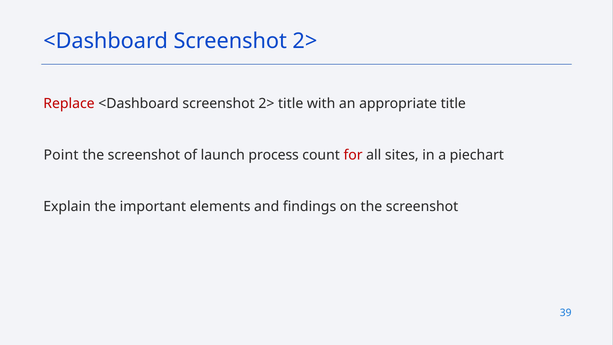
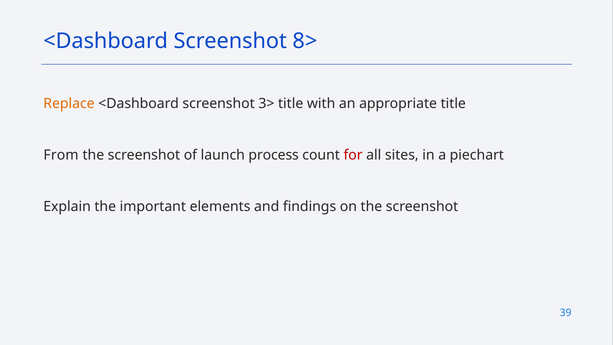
2> at (305, 41): 2> -> 8>
Replace colour: red -> orange
2> at (266, 103): 2> -> 3>
Point: Point -> From
